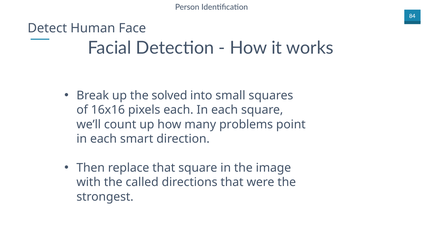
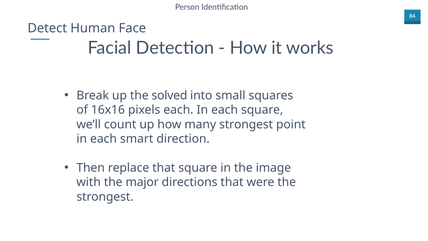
many problems: problems -> strongest
called: called -> major
